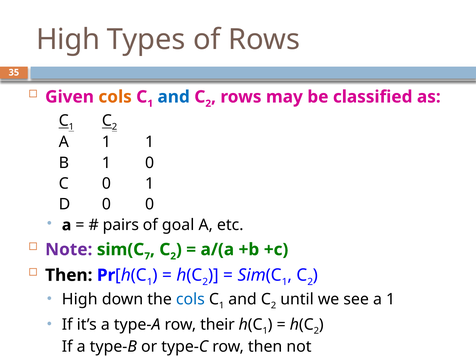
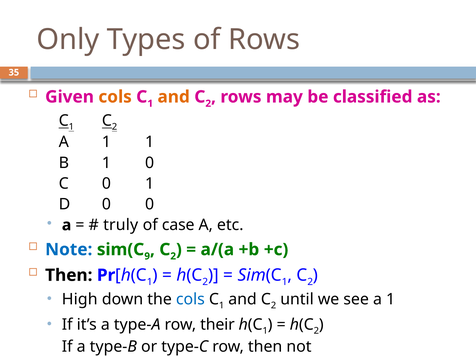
High at (68, 40): High -> Only
and at (174, 97) colour: blue -> orange
pairs: pairs -> truly
goal: goal -> case
Note colour: purple -> blue
7: 7 -> 9
